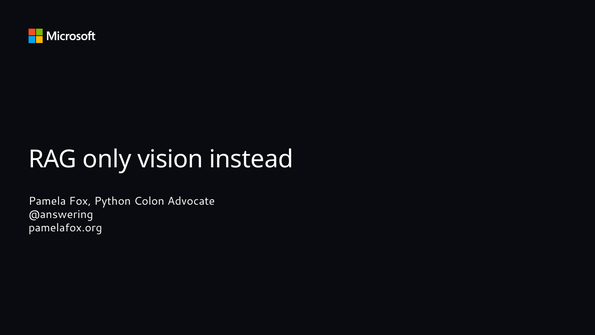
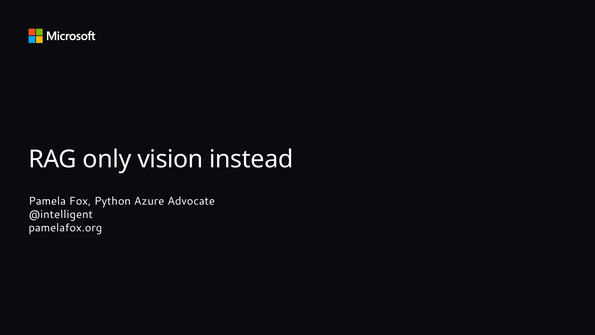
Colon: Colon -> Azure
@answering: @answering -> @intelligent
